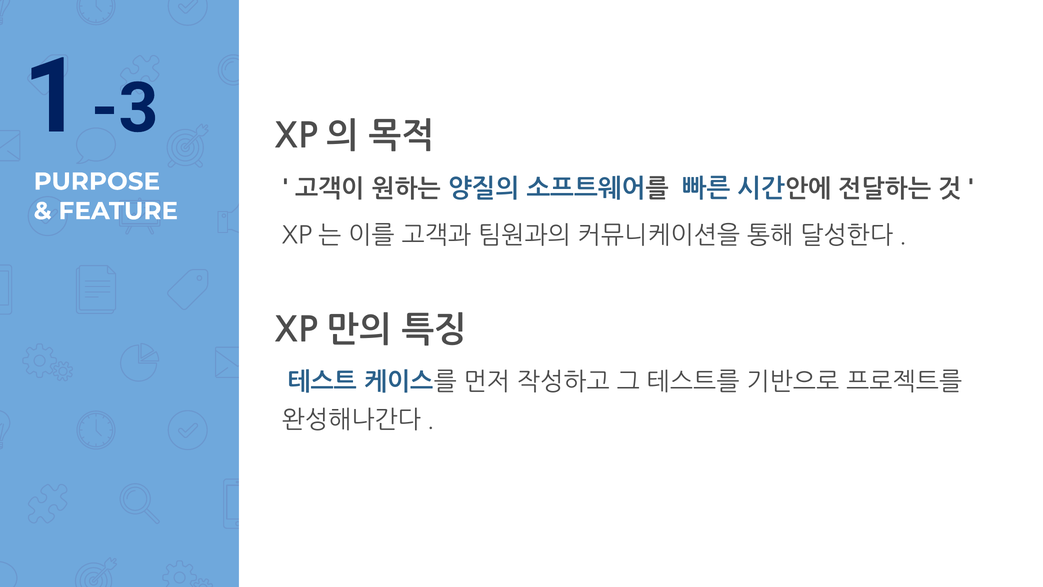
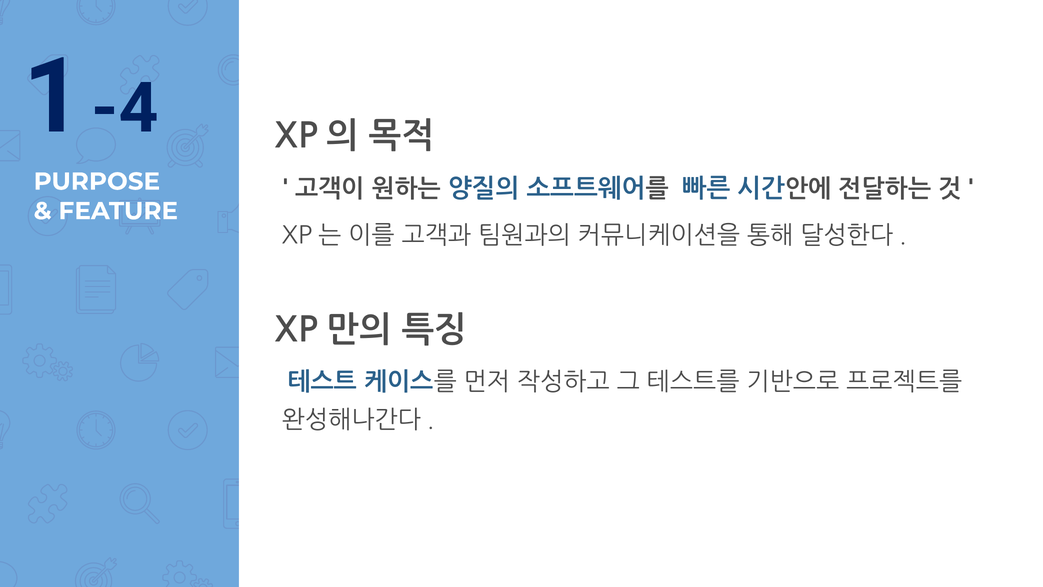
-3: -3 -> -4
